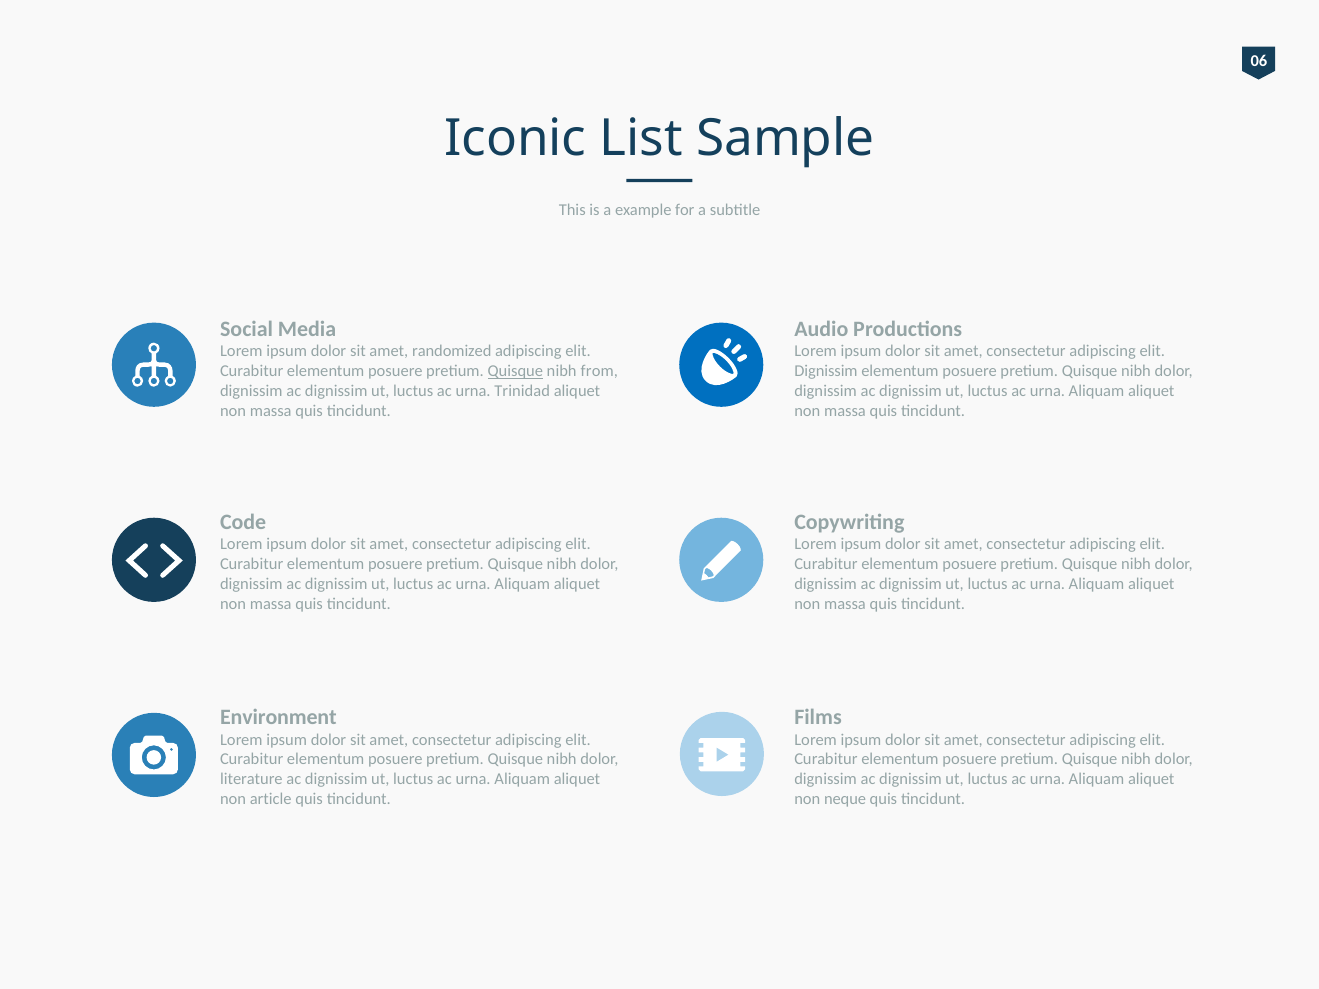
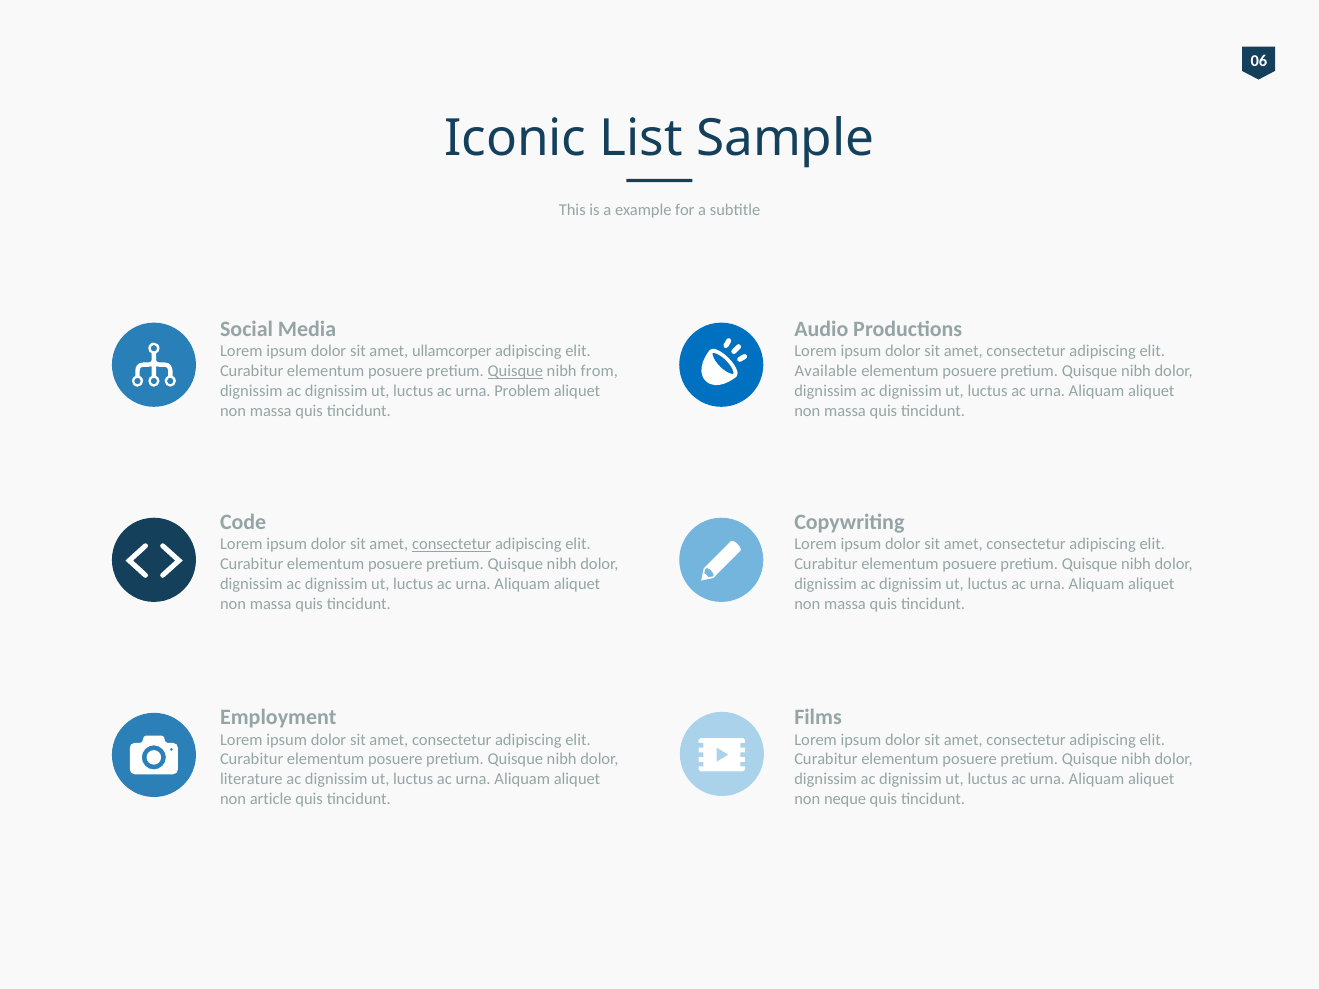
randomized: randomized -> ullamcorper
Dignissim at (826, 371): Dignissim -> Available
Trinidad: Trinidad -> Problem
consectetur at (452, 545) underline: none -> present
Environment: Environment -> Employment
